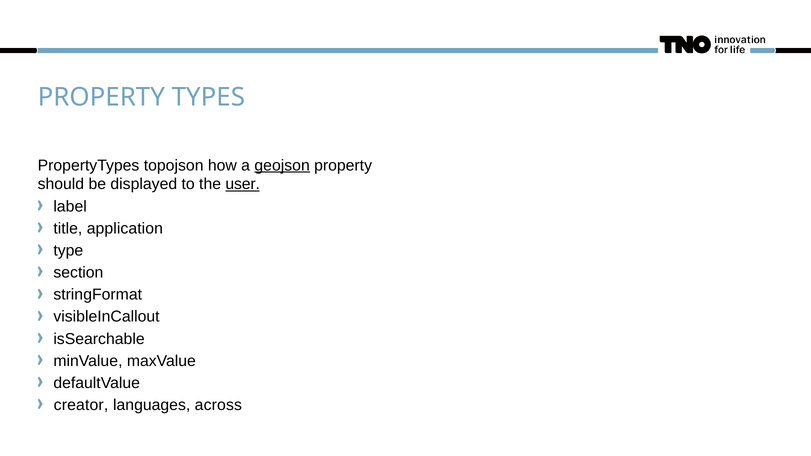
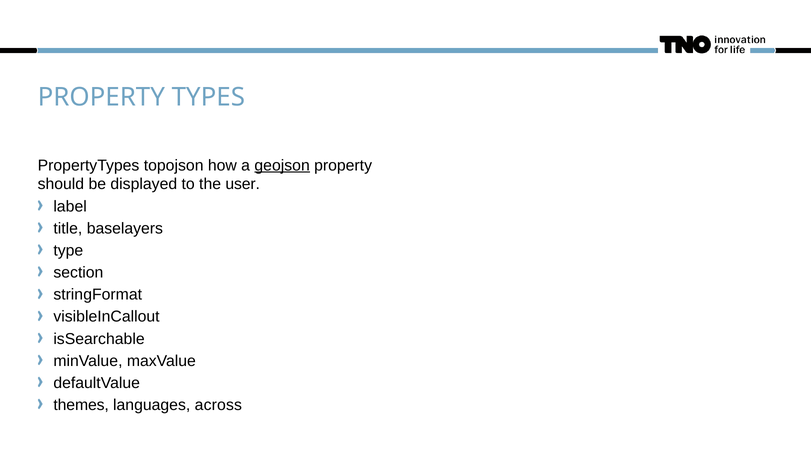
user underline: present -> none
application: application -> baselayers
creator: creator -> themes
